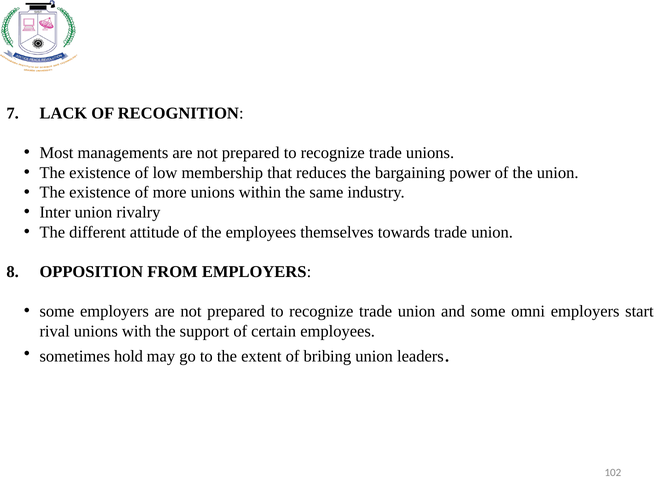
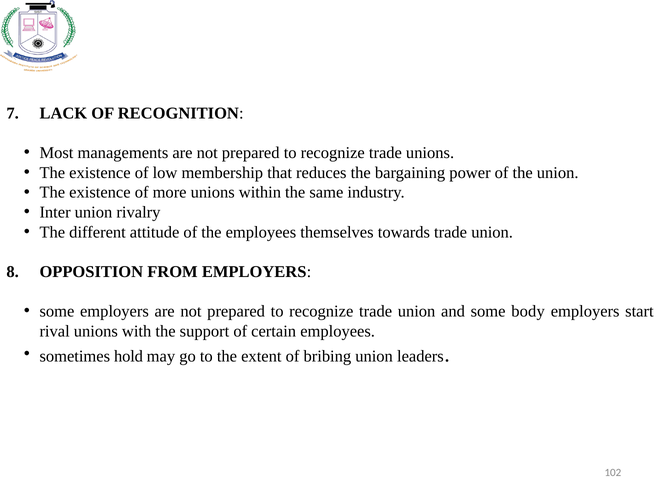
omni: omni -> body
